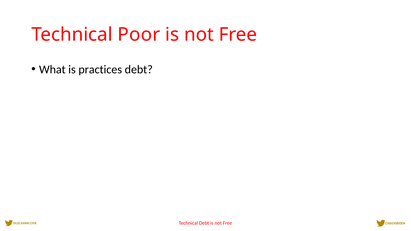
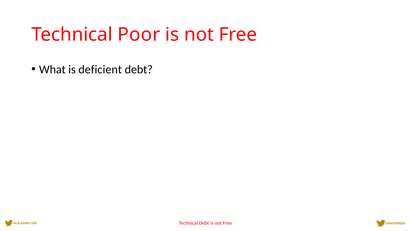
practices: practices -> deficient
